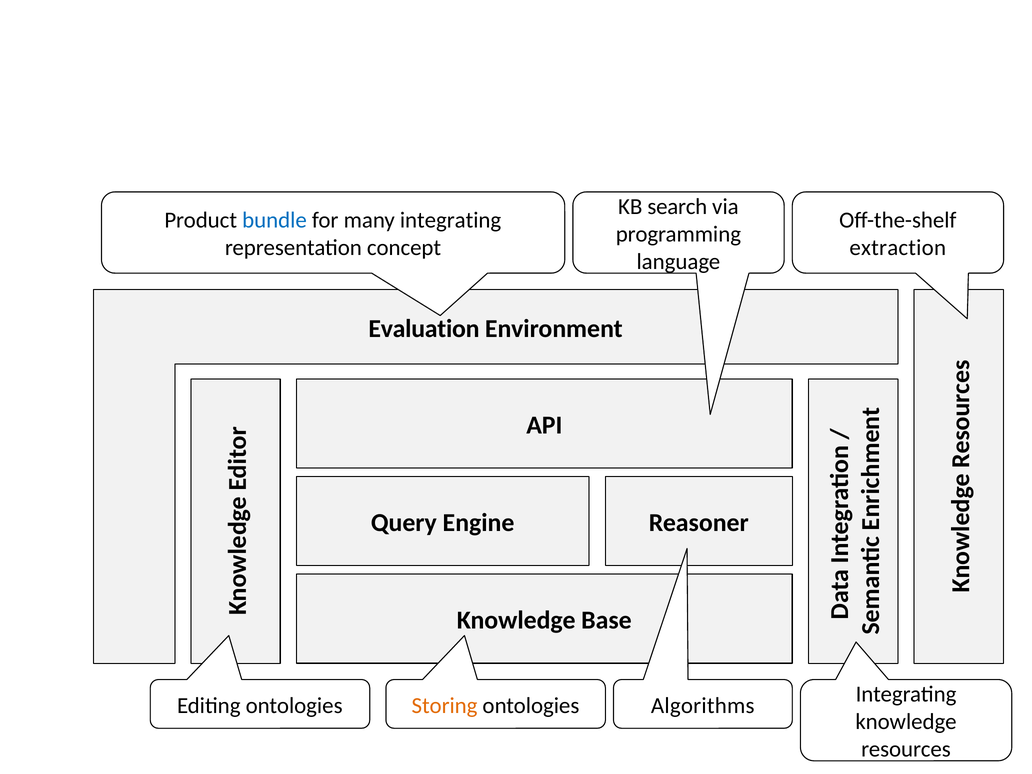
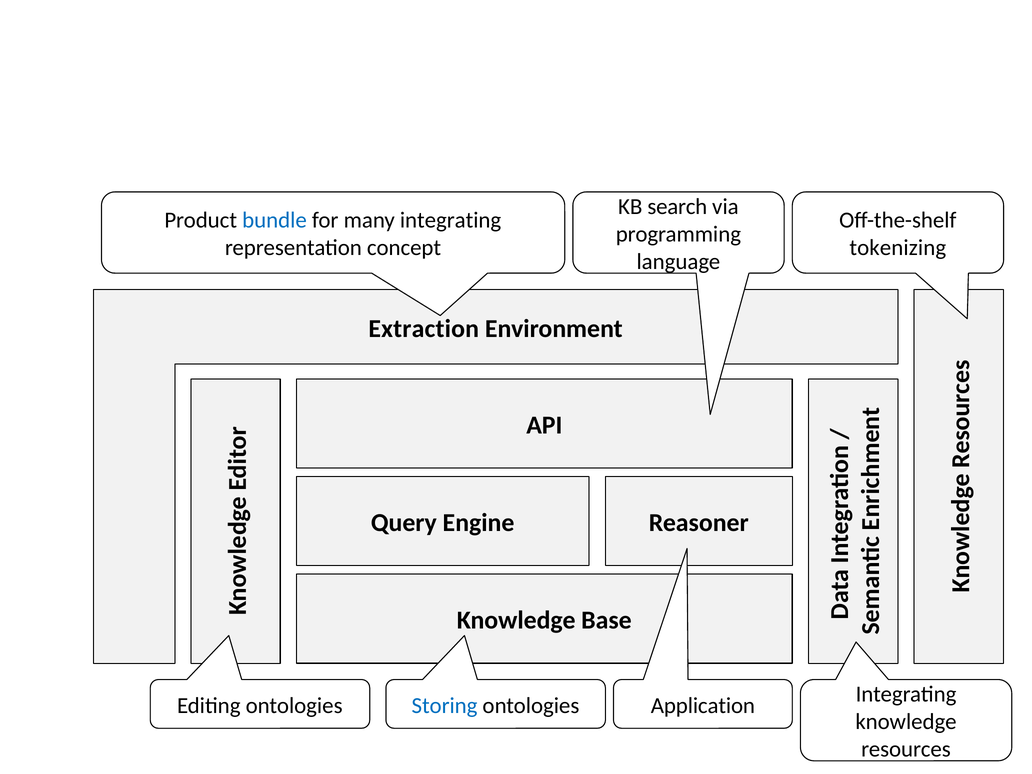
extraction: extraction -> tokenizing
Evaluation: Evaluation -> Extraction
Storing colour: orange -> blue
Algorithms: Algorithms -> Application
